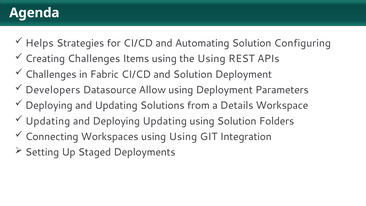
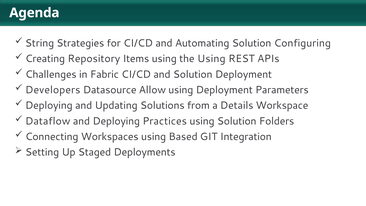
Helps: Helps -> String
Creating Challenges: Challenges -> Repository
Updating at (48, 121): Updating -> Dataflow
Deploying Updating: Updating -> Practices
using Using: Using -> Based
